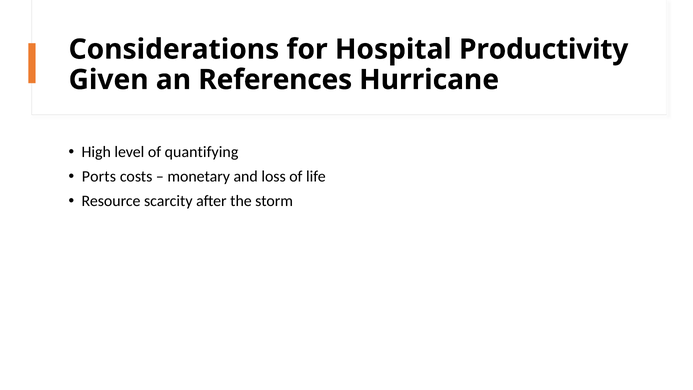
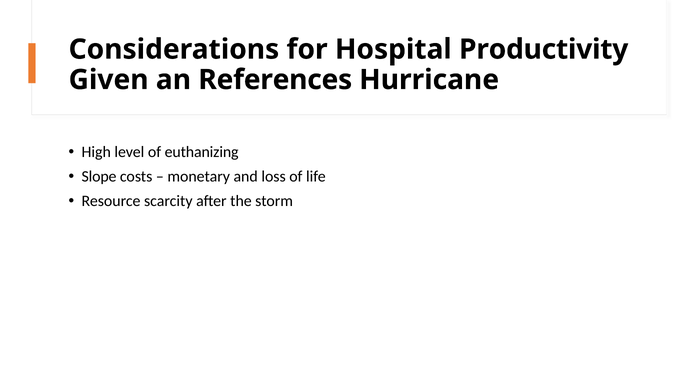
quantifying: quantifying -> euthanizing
Ports: Ports -> Slope
